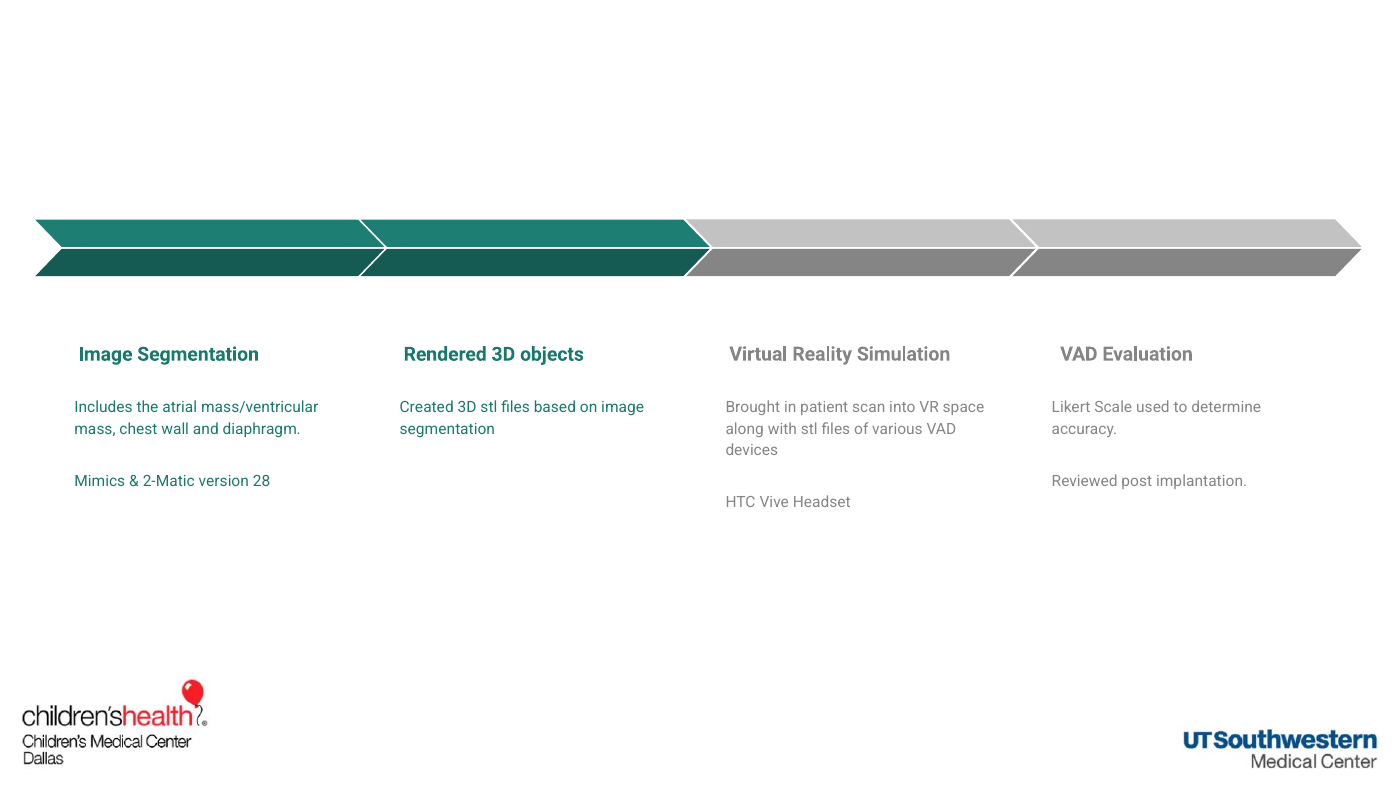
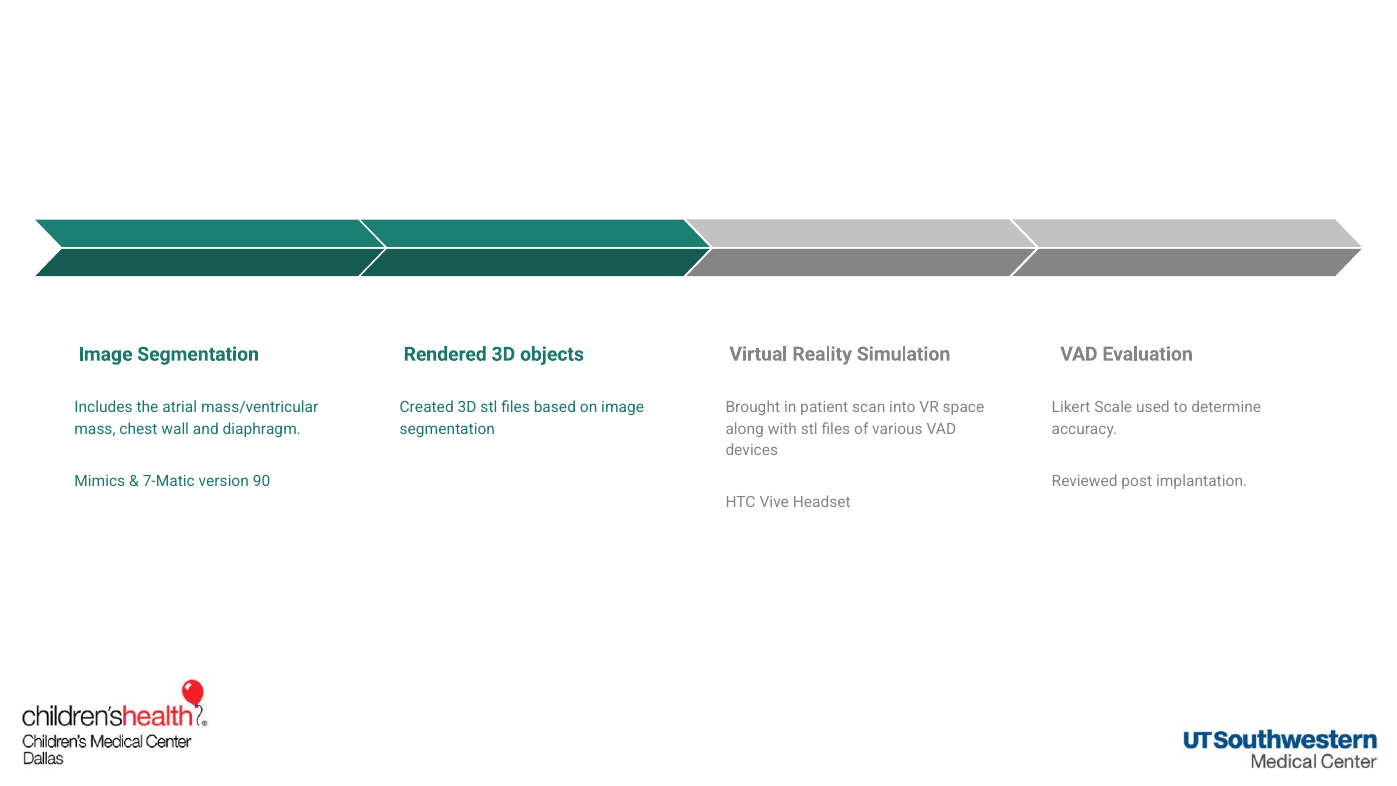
2-Matic: 2-Matic -> 7-Matic
28: 28 -> 90
